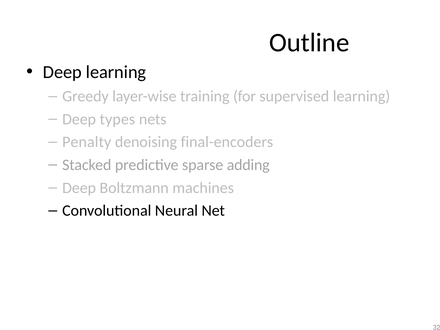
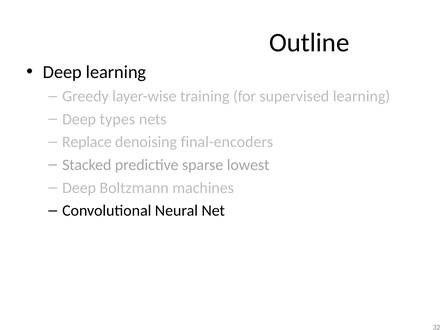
Penalty: Penalty -> Replace
adding: adding -> lowest
